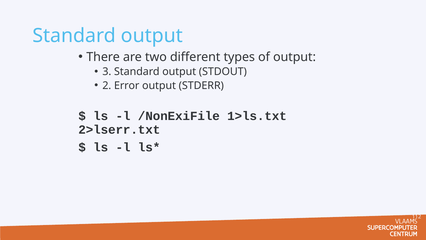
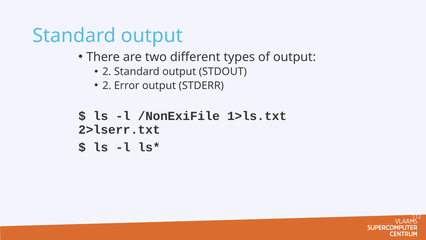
3 at (107, 72): 3 -> 2
